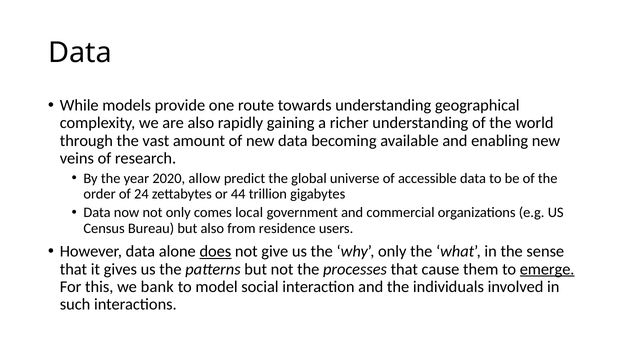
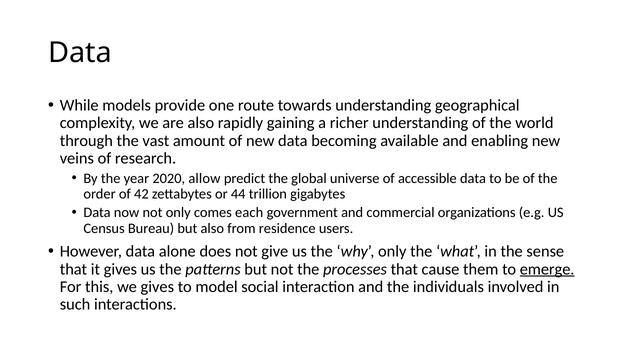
24: 24 -> 42
local: local -> each
does underline: present -> none
we bank: bank -> gives
